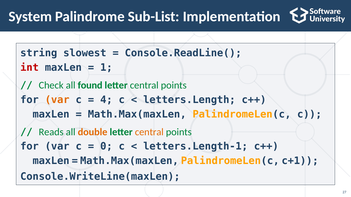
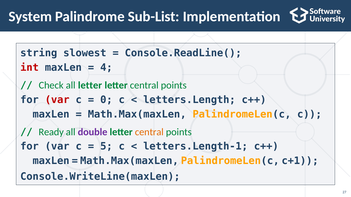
1: 1 -> 4
all found: found -> letter
var at (57, 100) colour: orange -> red
4: 4 -> 0
Reads: Reads -> Ready
double colour: orange -> purple
0: 0 -> 5
